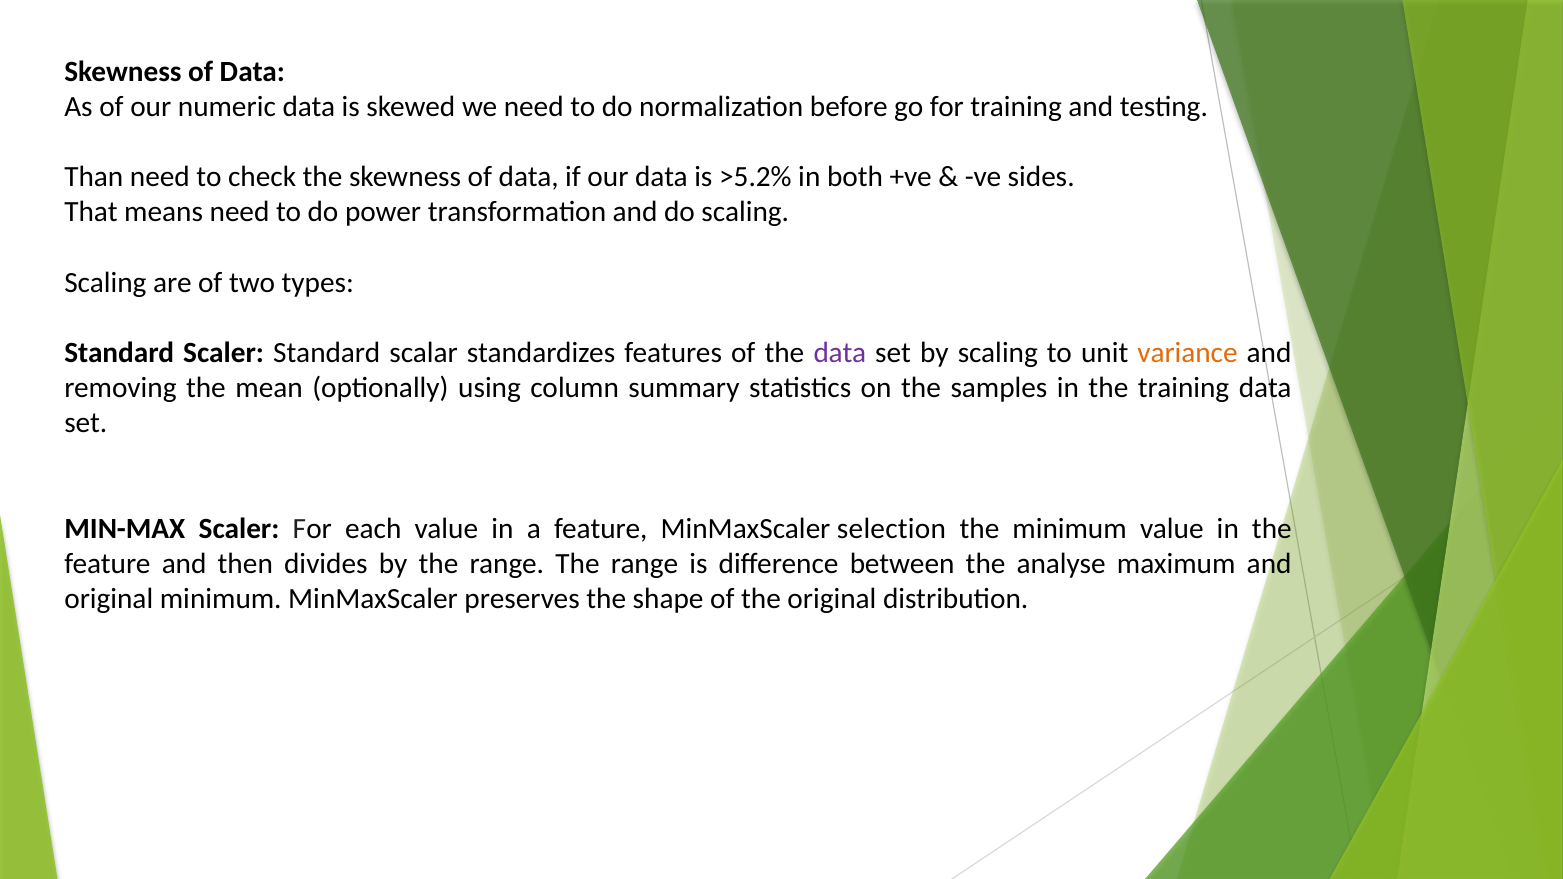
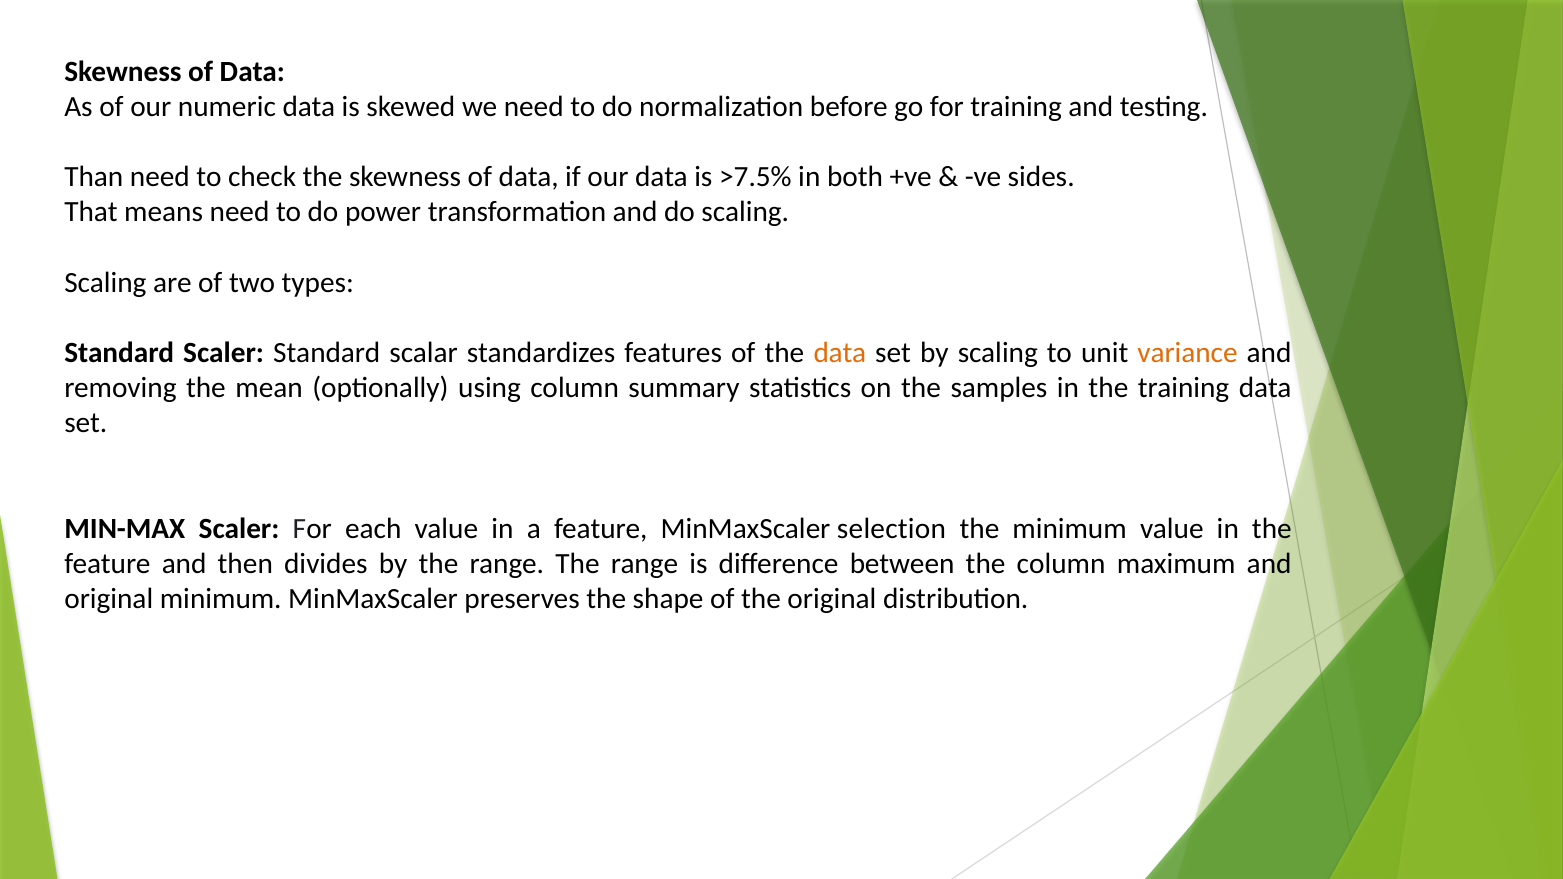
>5.2%: >5.2% -> >7.5%
data at (840, 353) colour: purple -> orange
the analyse: analyse -> column
